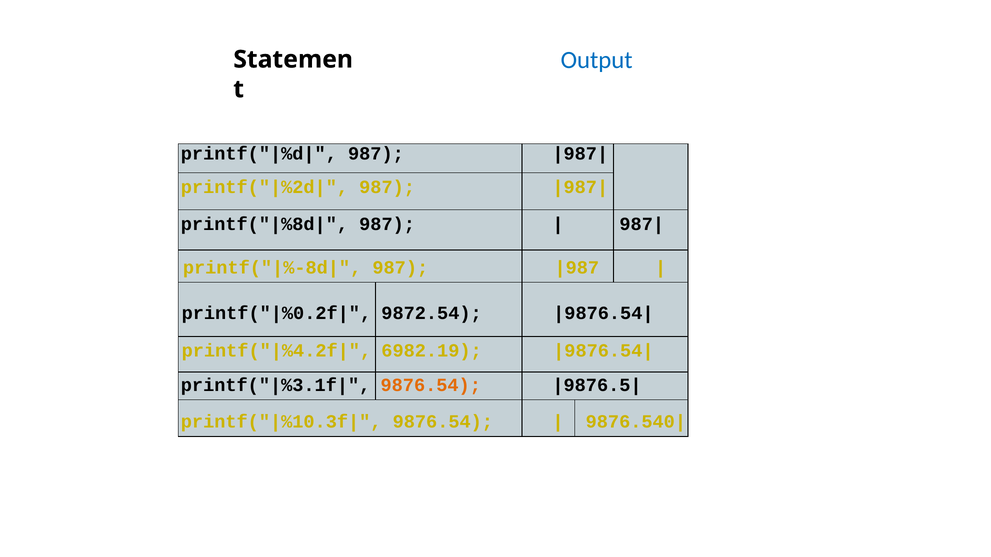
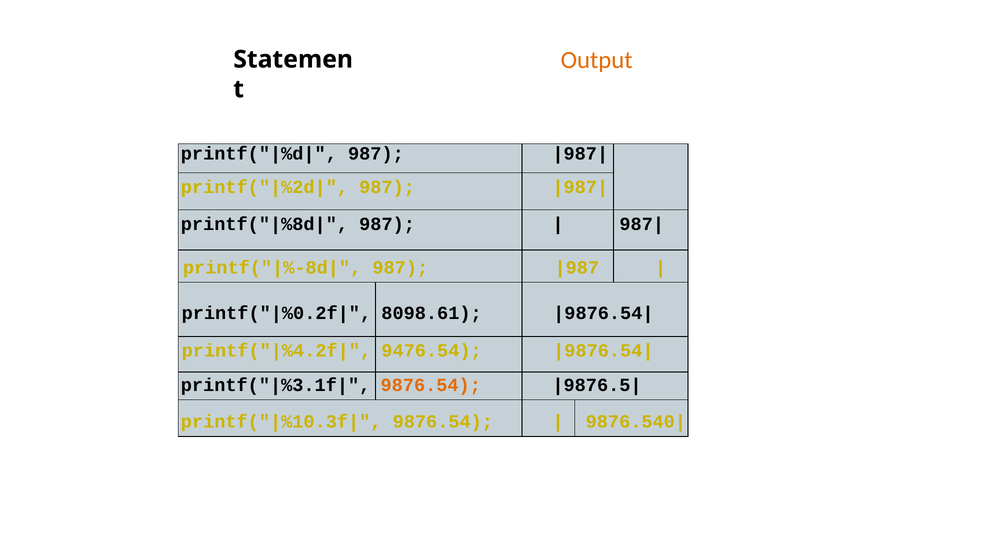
Output colour: blue -> orange
9872.54: 9872.54 -> 8098.61
6982.19: 6982.19 -> 9476.54
